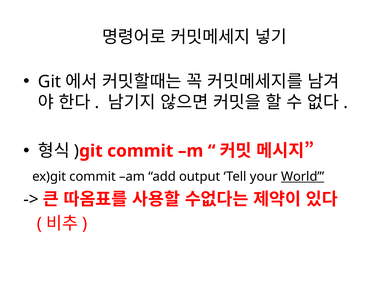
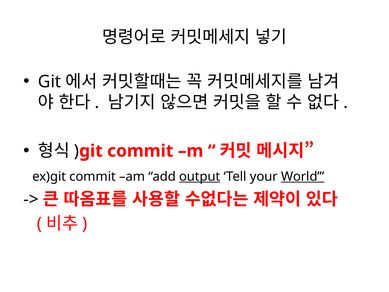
output underline: none -> present
